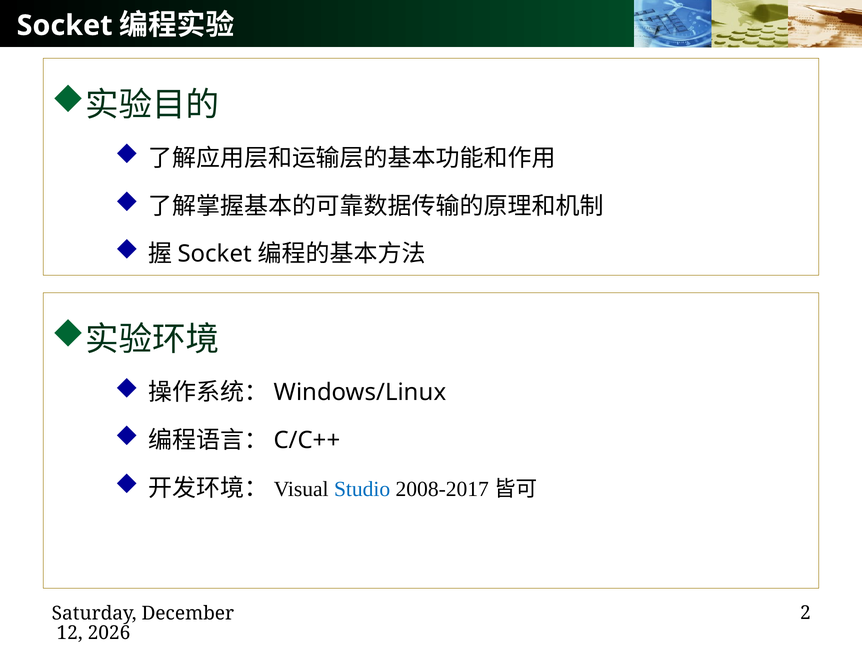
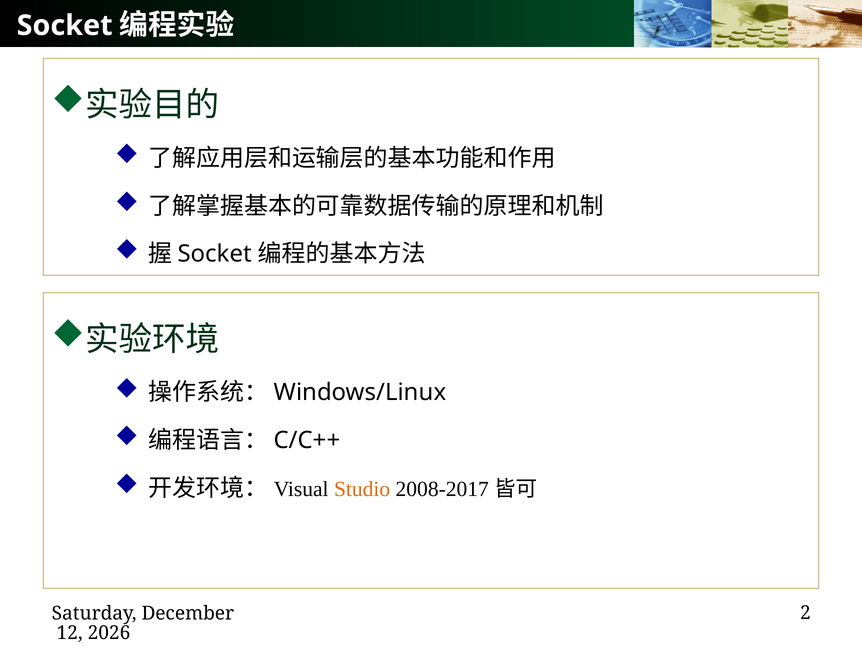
Studio colour: blue -> orange
